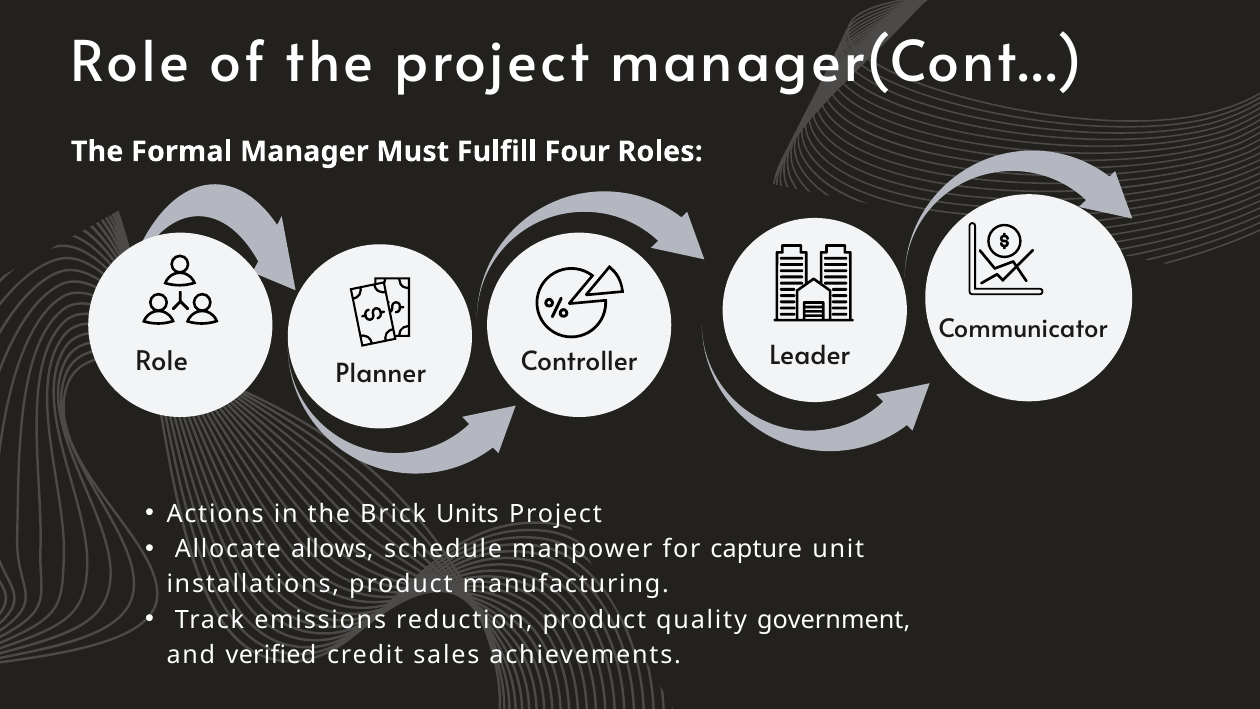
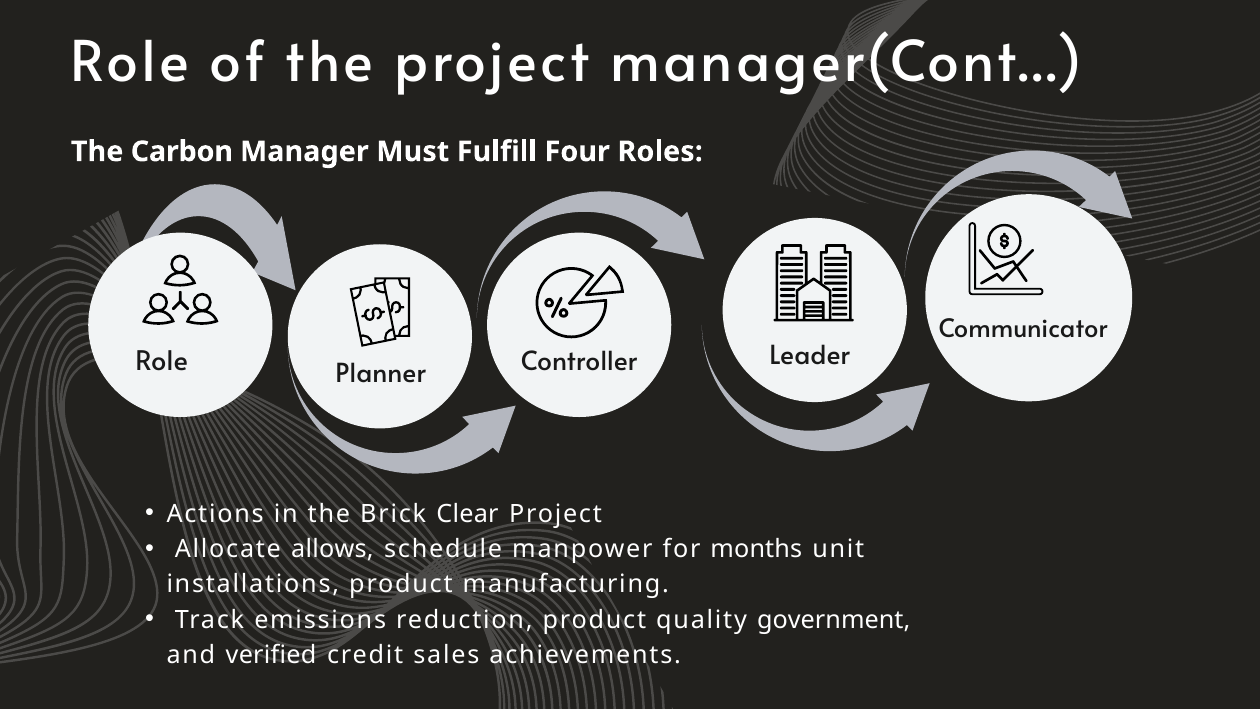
Formal: Formal -> Carbon
Units: Units -> Clear
capture: capture -> months
